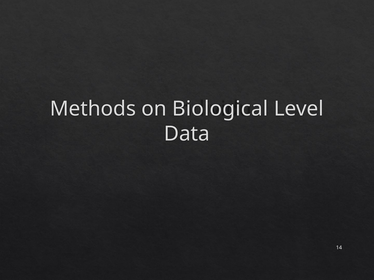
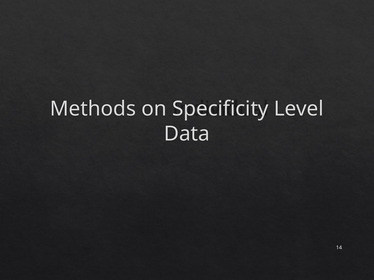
Biological: Biological -> Specificity
